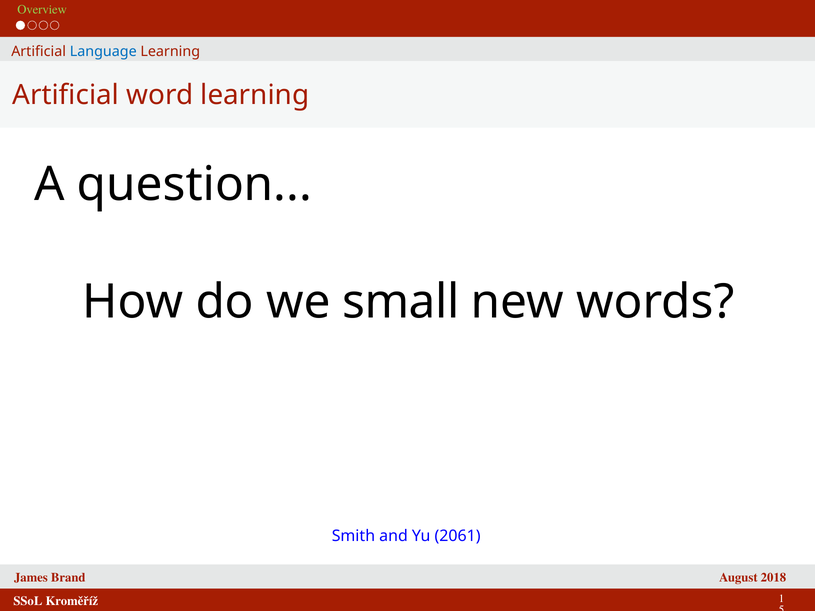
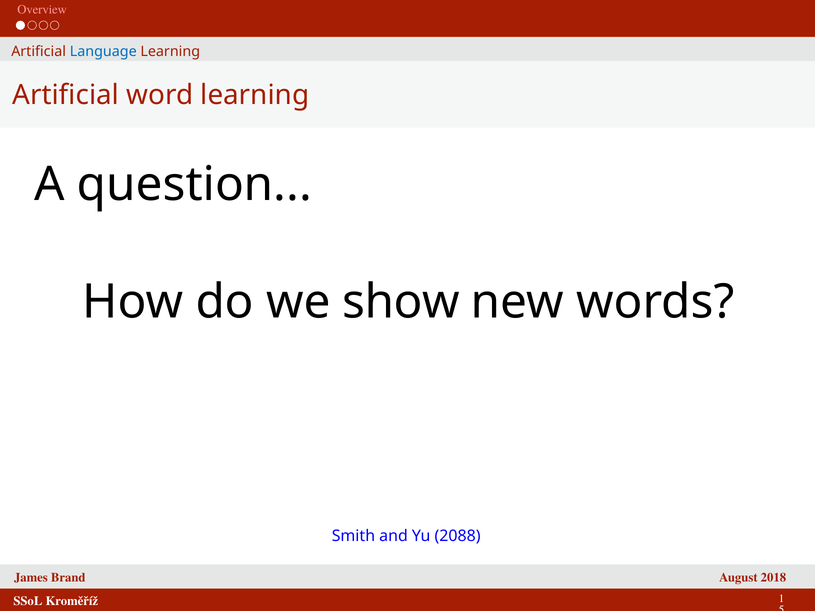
Overview colour: light green -> pink
small: small -> show
2061: 2061 -> 2088
